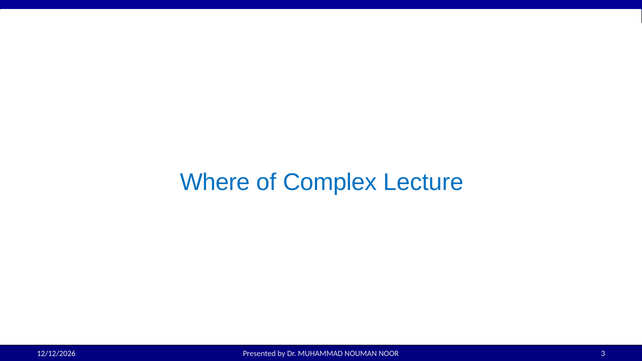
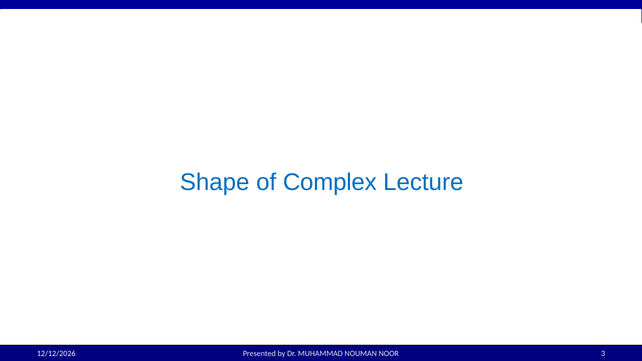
Where: Where -> Shape
